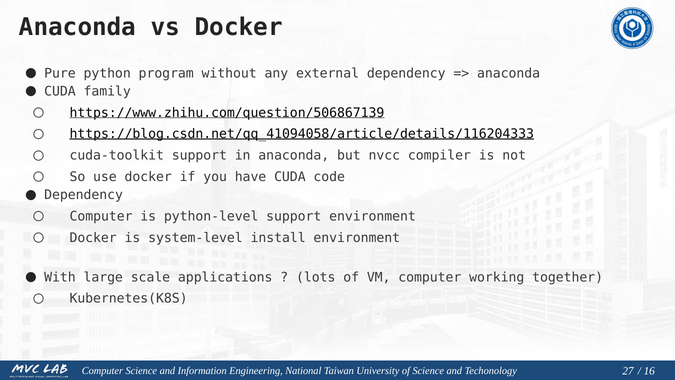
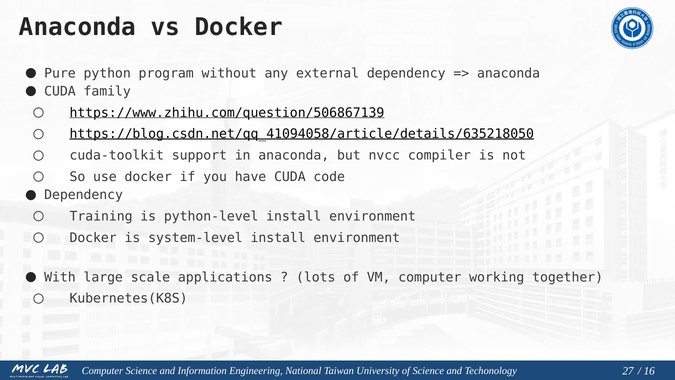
https://blog.csdn.net/qq_41094058/article/details/116204333: https://blog.csdn.net/qq_41094058/article/details/116204333 -> https://blog.csdn.net/qq_41094058/article/details/635218050
Computer at (101, 216): Computer -> Training
python-level support: support -> install
